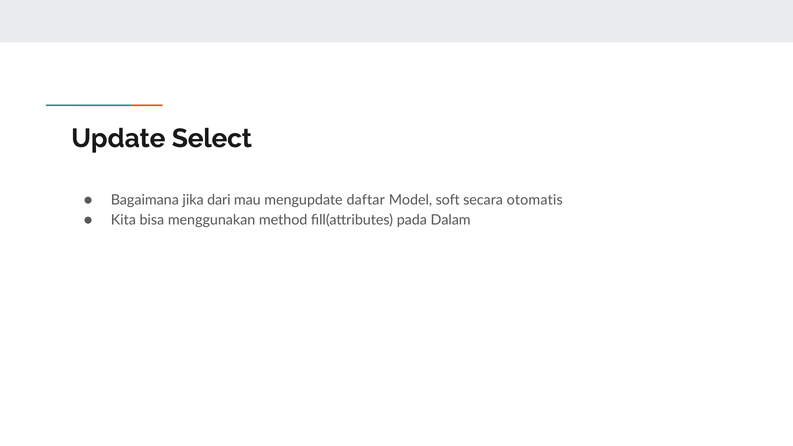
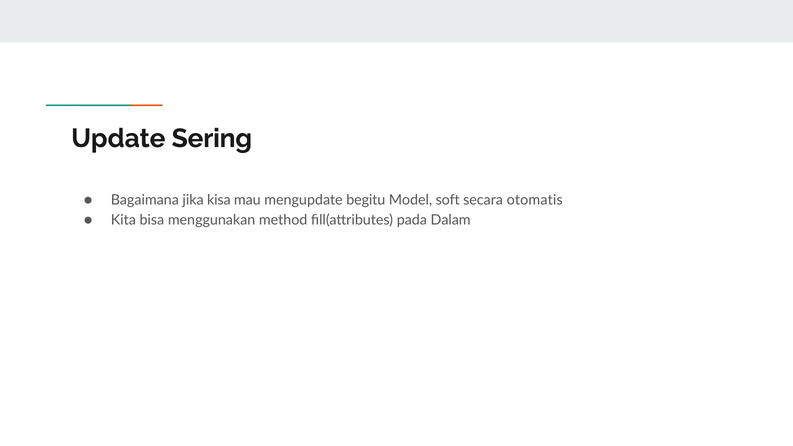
Select: Select -> Sering
dari: dari -> kisa
daftar: daftar -> begitu
